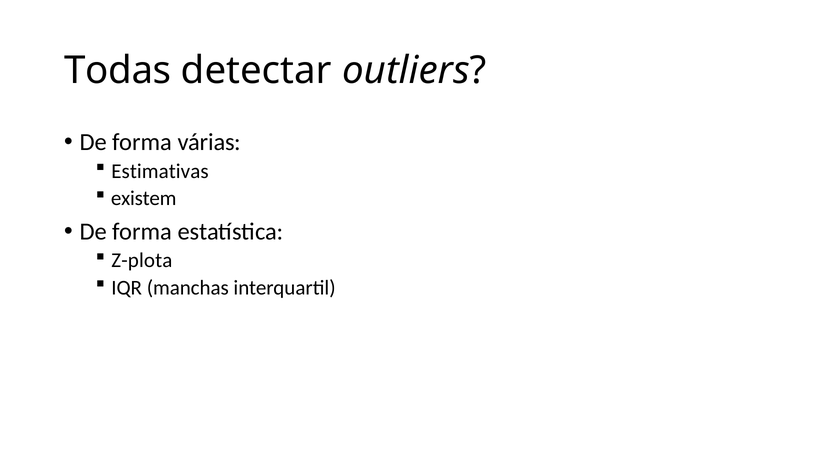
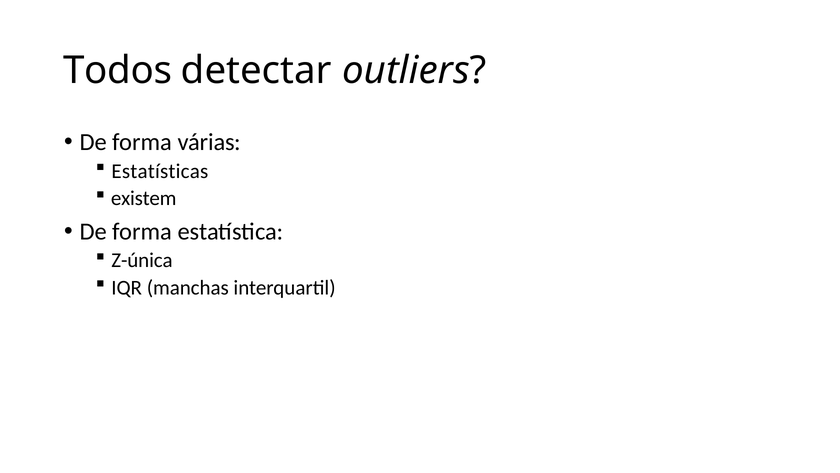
Todas: Todas -> Todos
Estimativas: Estimativas -> Estatísticas
Z-plota: Z-plota -> Z-única
